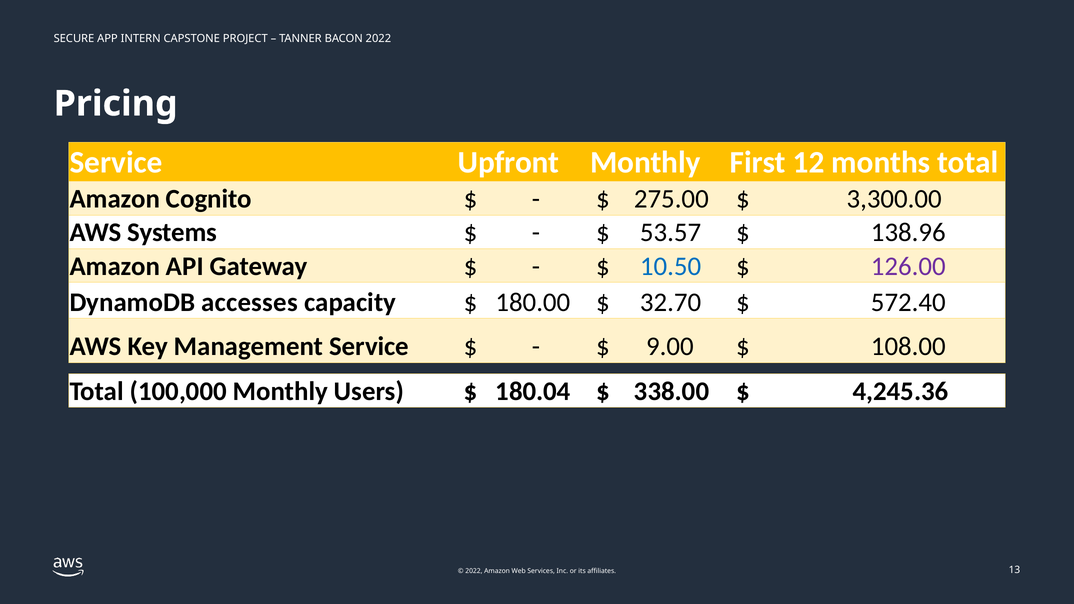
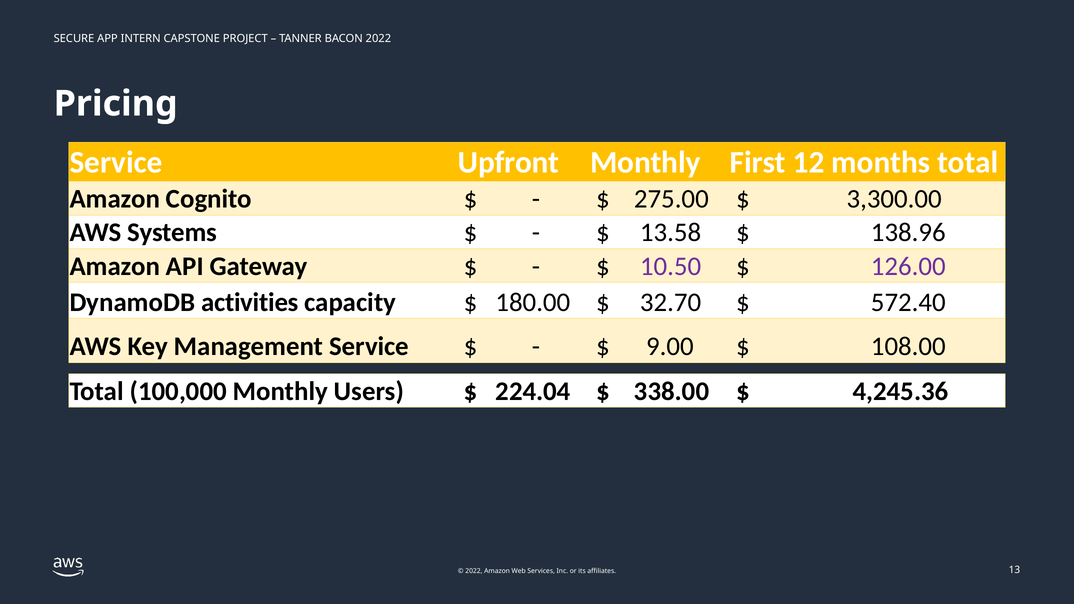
53.57: 53.57 -> 13.58
10.50 colour: blue -> purple
accesses: accesses -> activities
180.04: 180.04 -> 224.04
